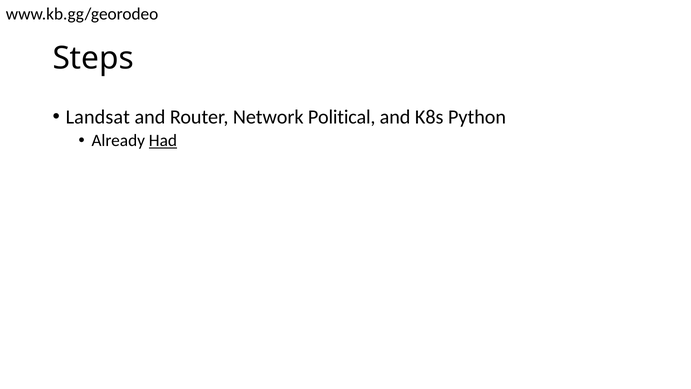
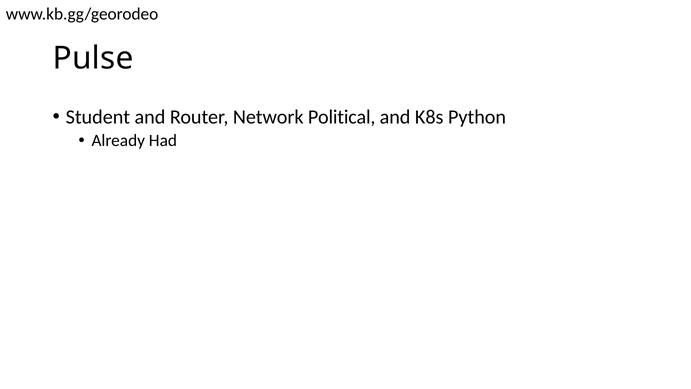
Steps: Steps -> Pulse
Landsat: Landsat -> Student
Had underline: present -> none
